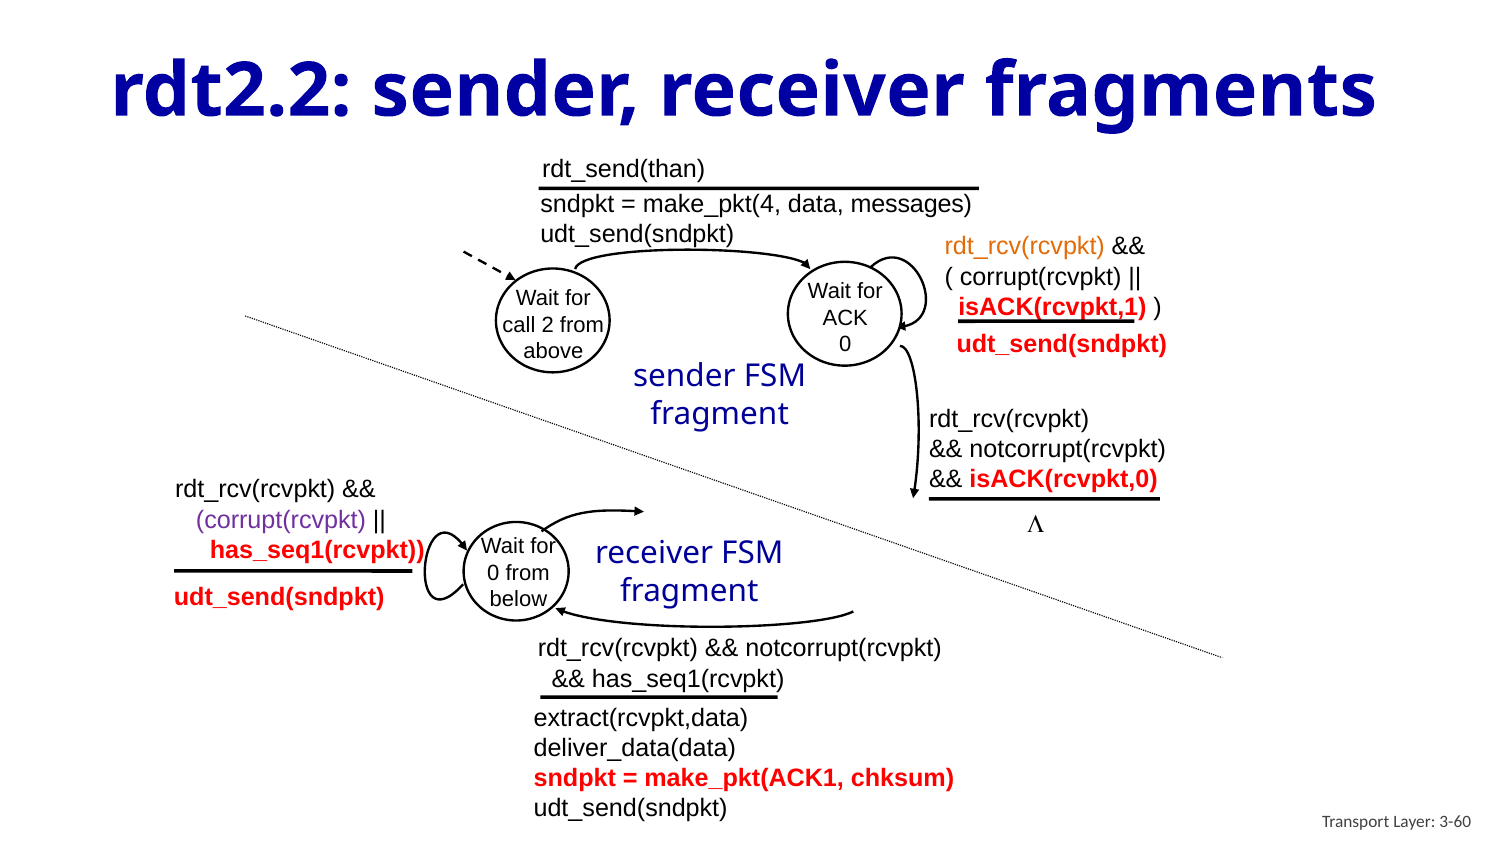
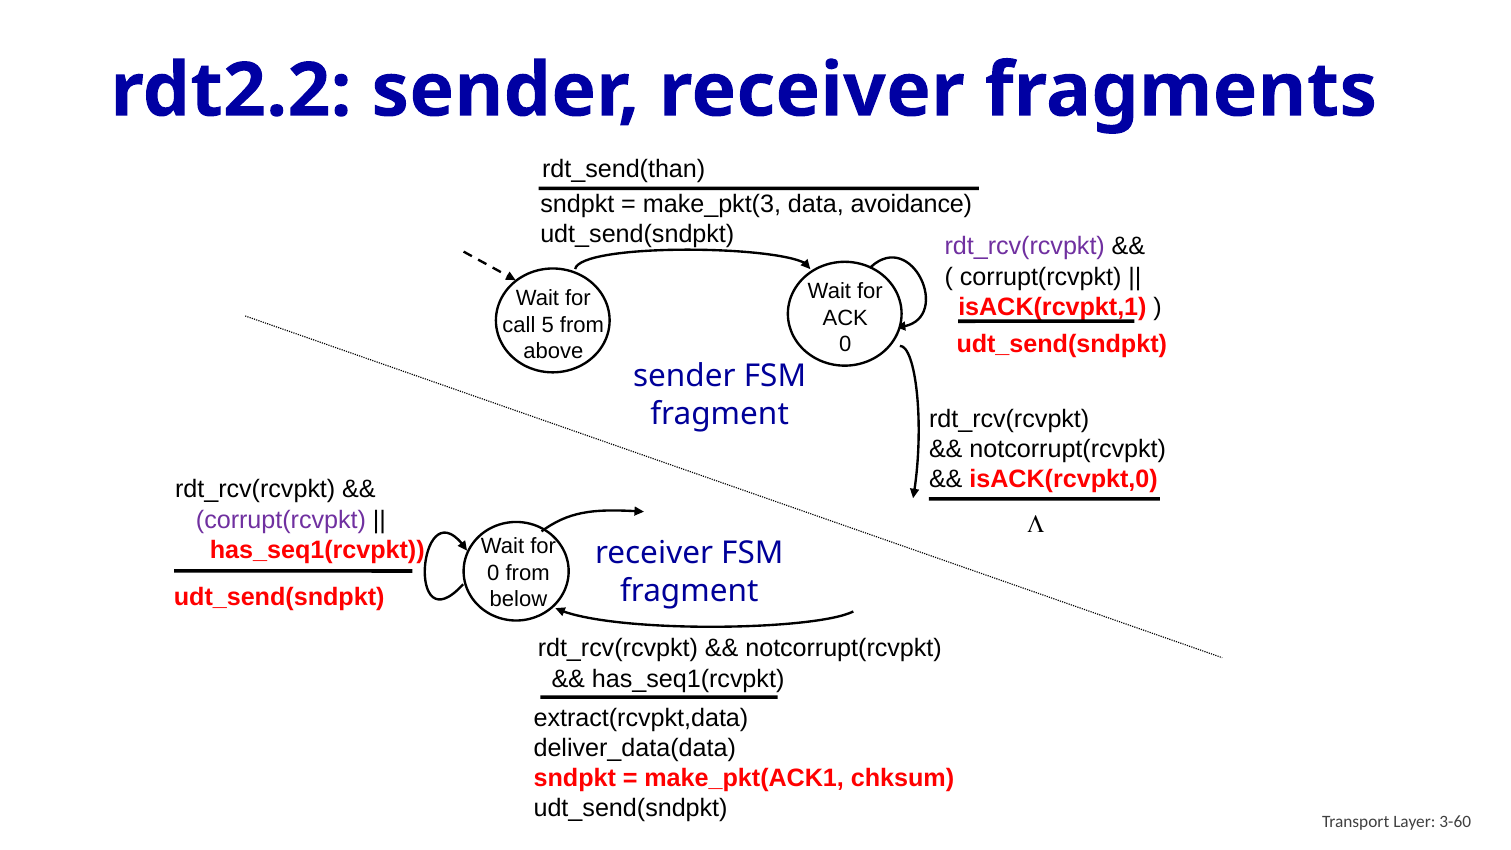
make_pkt(4: make_pkt(4 -> make_pkt(3
messages: messages -> avoidance
rdt_rcv(rcvpkt at (1025, 247) colour: orange -> purple
2: 2 -> 5
